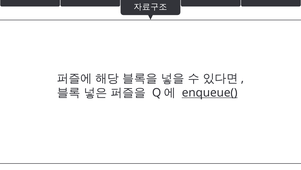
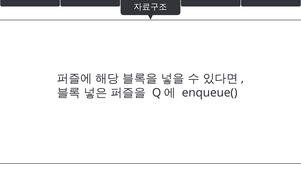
enqueue( underline: present -> none
